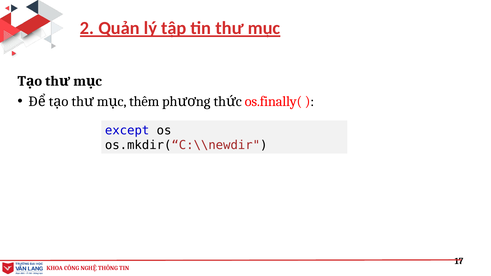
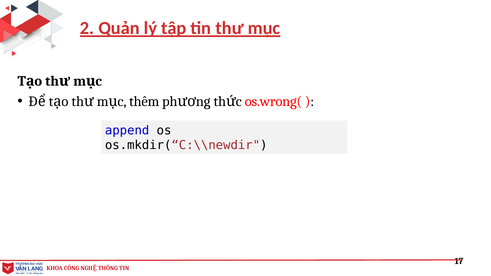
os.finally(: os.finally( -> os.wrong(
except: except -> append
